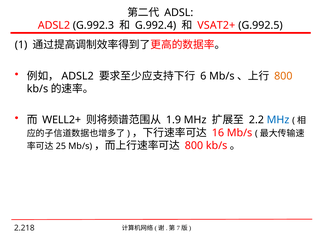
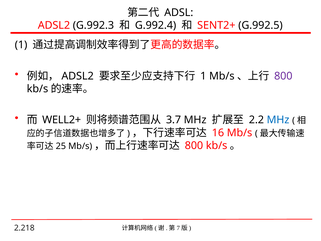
VSAT2+: VSAT2+ -> SENT2+
6 at (203, 76): 6 -> 1
800 at (283, 76) colour: orange -> purple
1.9: 1.9 -> 3.7
